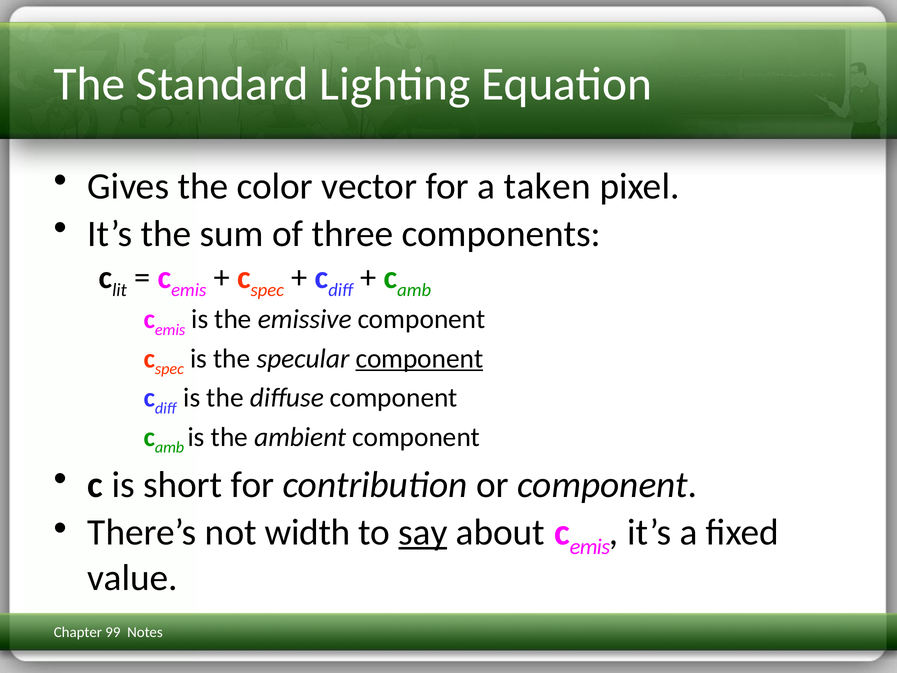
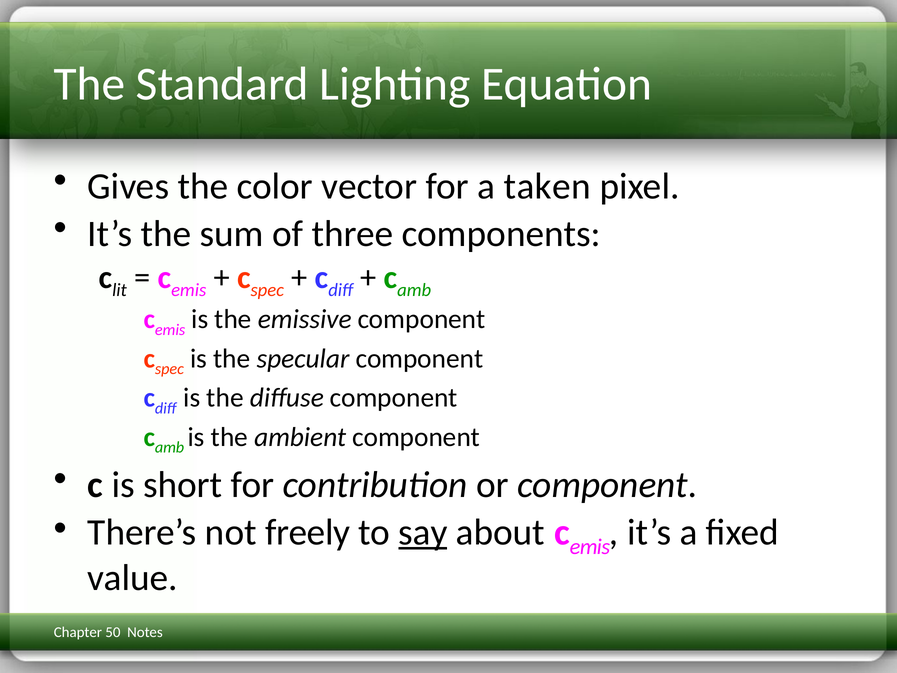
component at (419, 358) underline: present -> none
width: width -> freely
99: 99 -> 50
